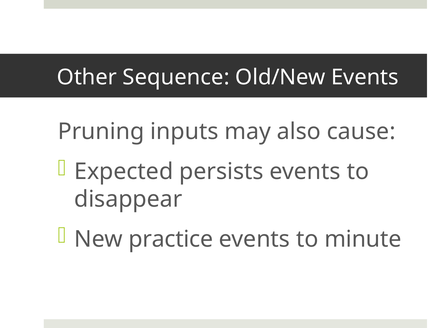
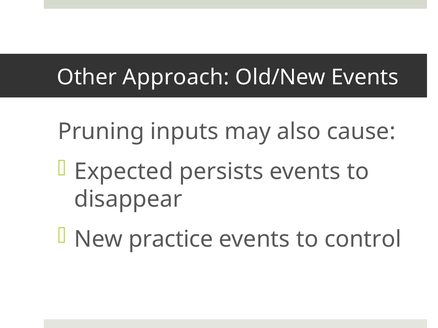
Sequence: Sequence -> Approach
minute: minute -> control
